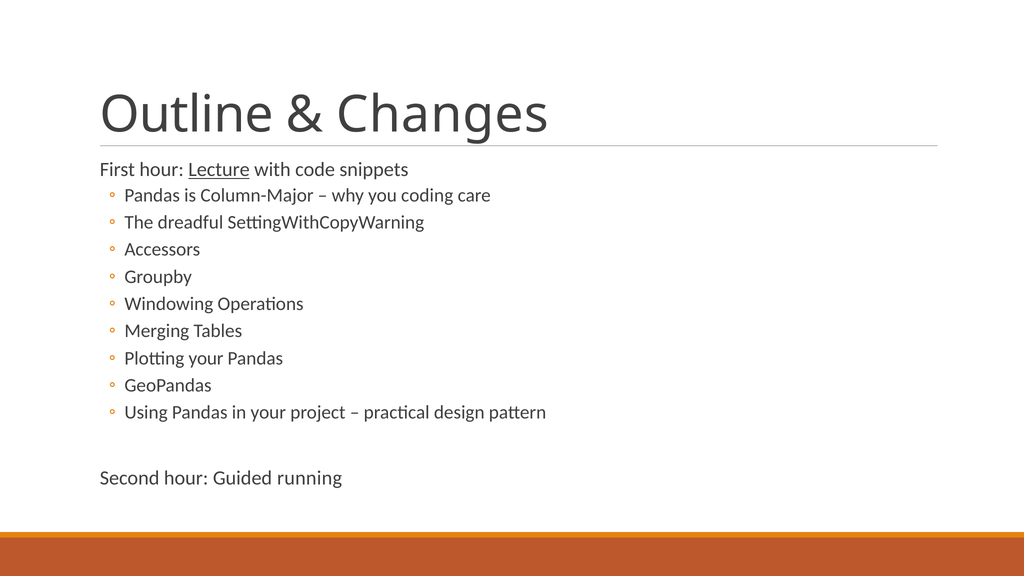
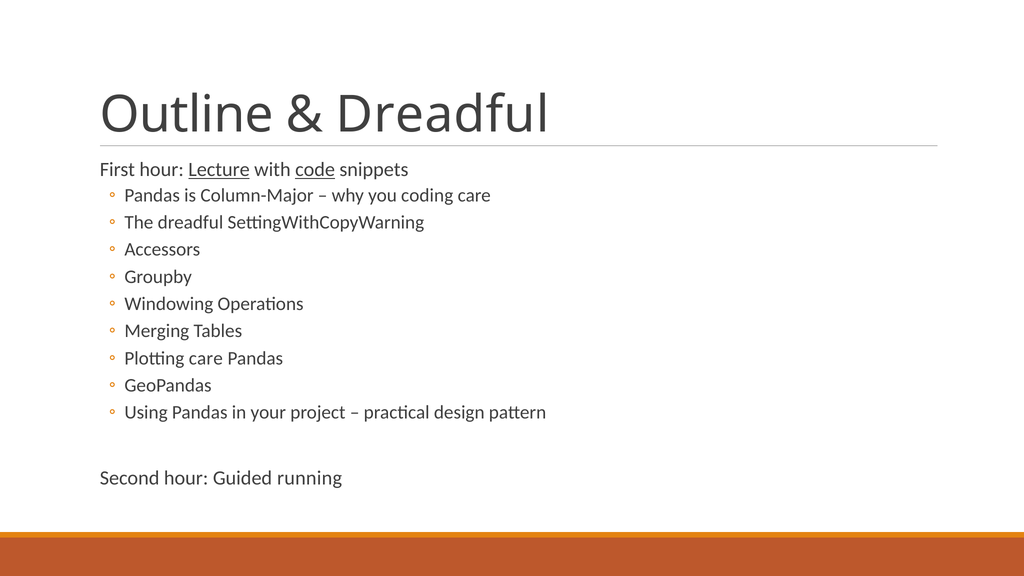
Changes at (442, 115): Changes -> Dreadful
code underline: none -> present
Plotting your: your -> care
